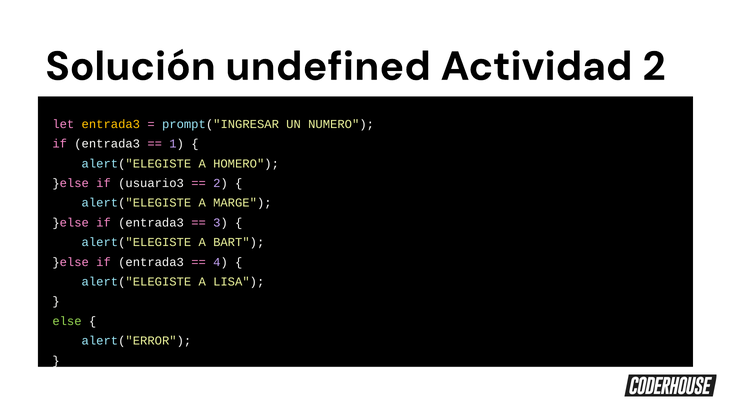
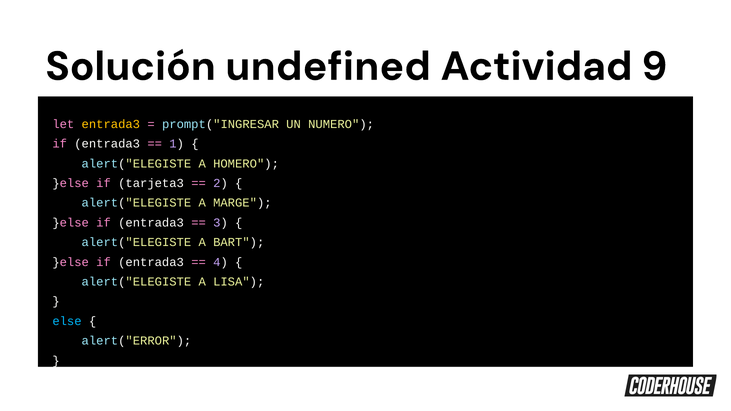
Actividad 2: 2 -> 9
usuario3: usuario3 -> tarjeta3
else colour: light green -> light blue
